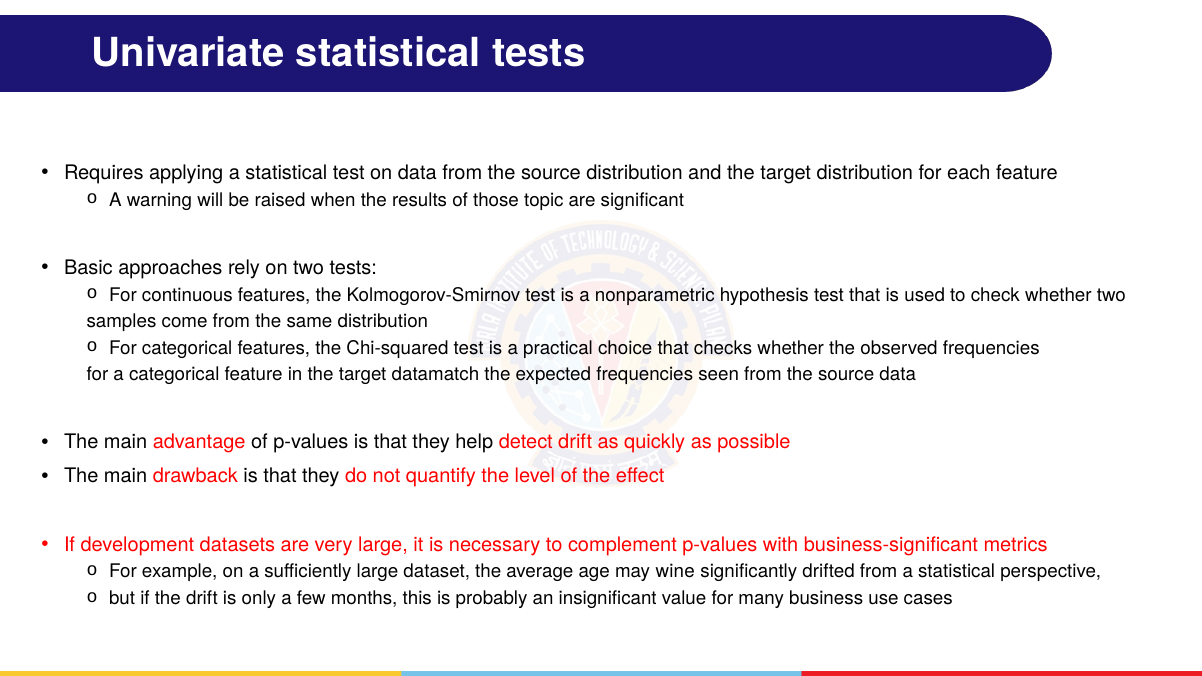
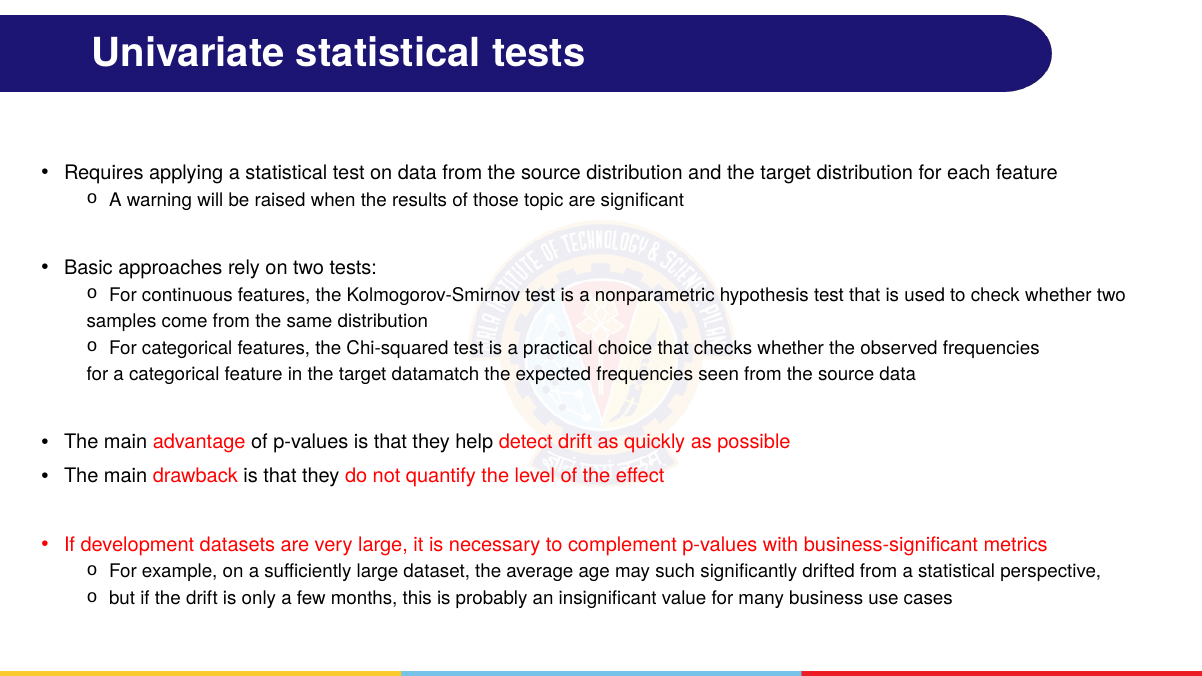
wine: wine -> such
